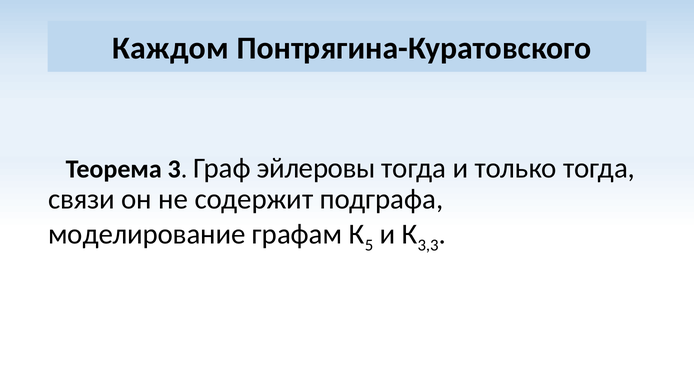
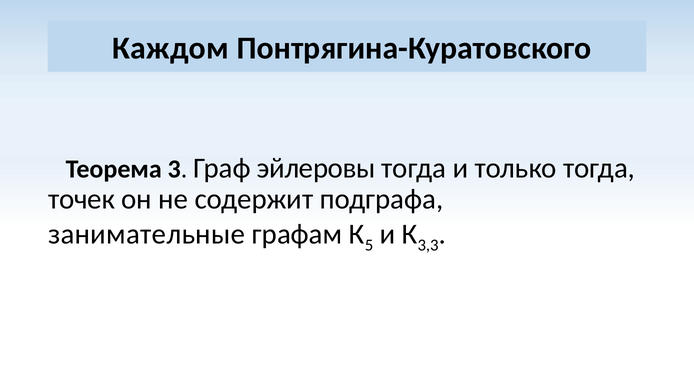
связи: связи -> точек
моделирование: моделирование -> занимательные
